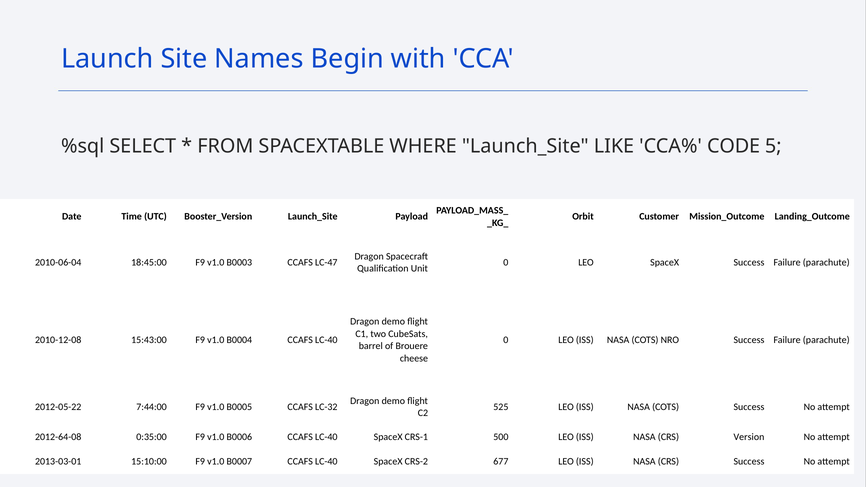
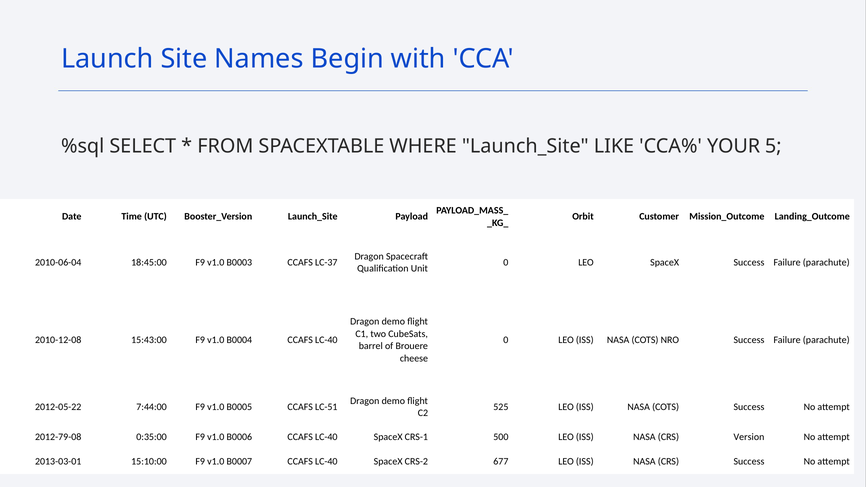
CODE: CODE -> YOUR
LC-47: LC-47 -> LC-37
LC-32: LC-32 -> LC-51
2012-64-08: 2012-64-08 -> 2012-79-08
